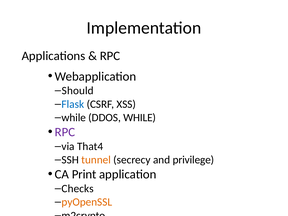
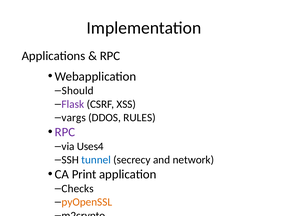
Flask colour: blue -> purple
while at (74, 118): while -> vargs
DDOS WHILE: WHILE -> RULES
That4: That4 -> Uses4
tunnel colour: orange -> blue
privilege: privilege -> network
